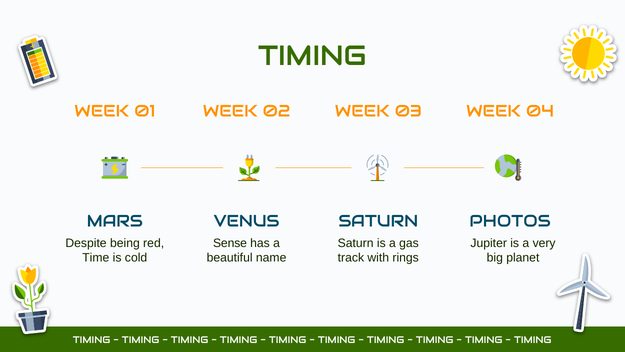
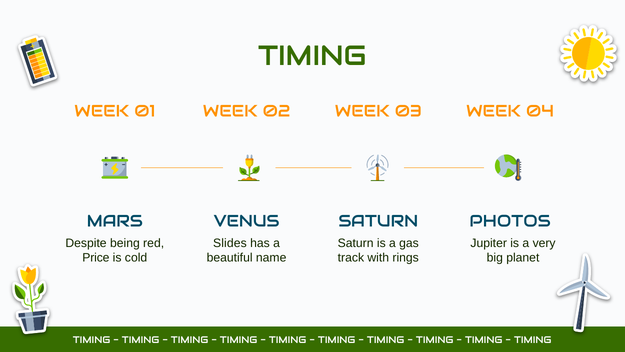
Sense: Sense -> Slides
Time: Time -> Price
